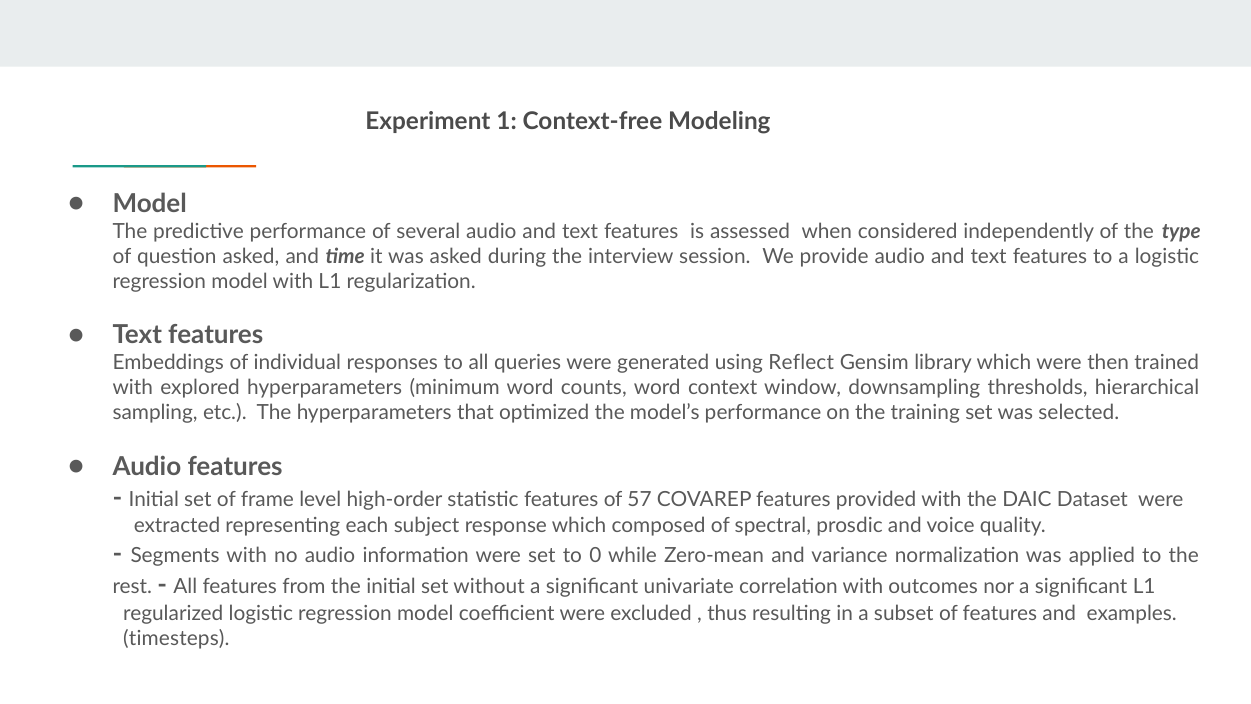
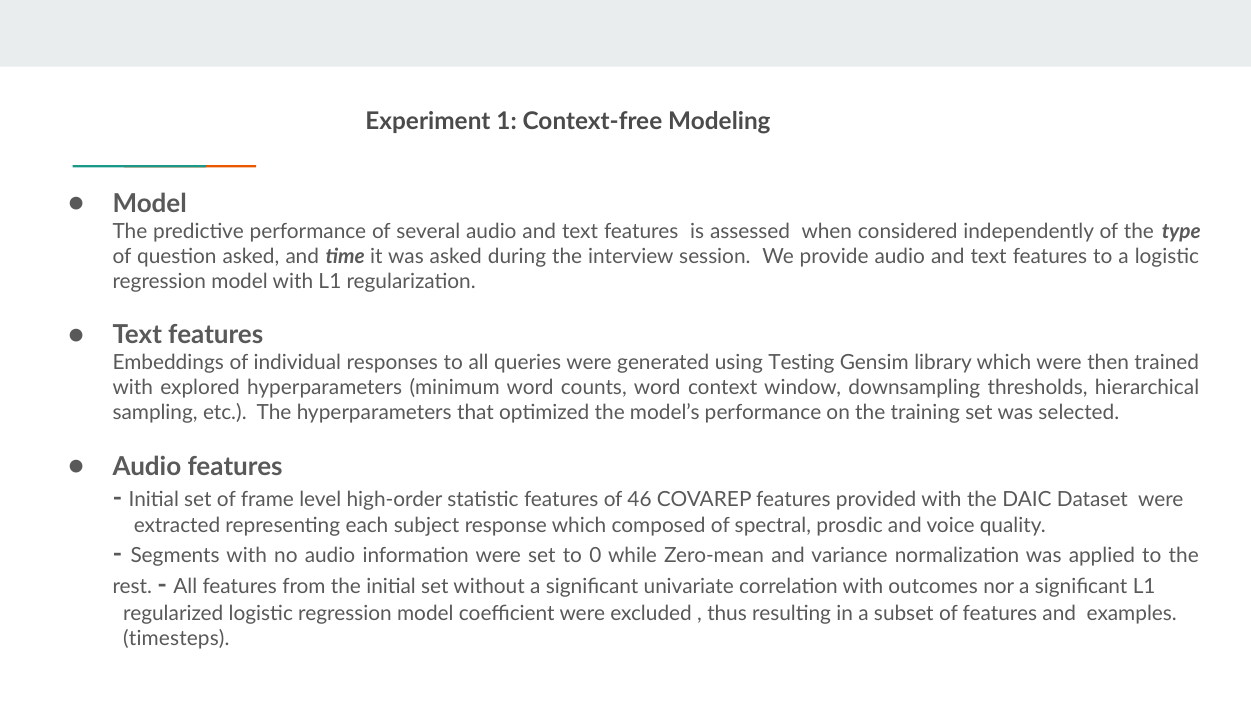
Reflect: Reflect -> Testing
57: 57 -> 46
